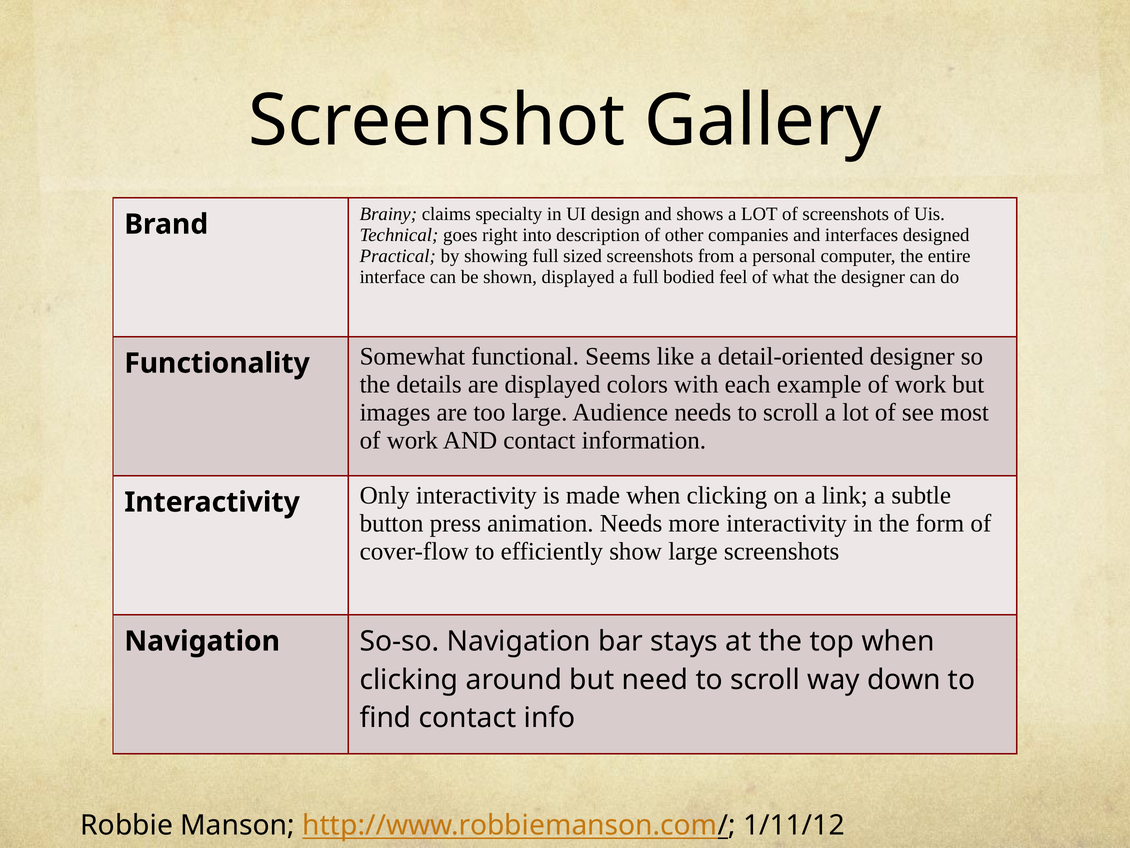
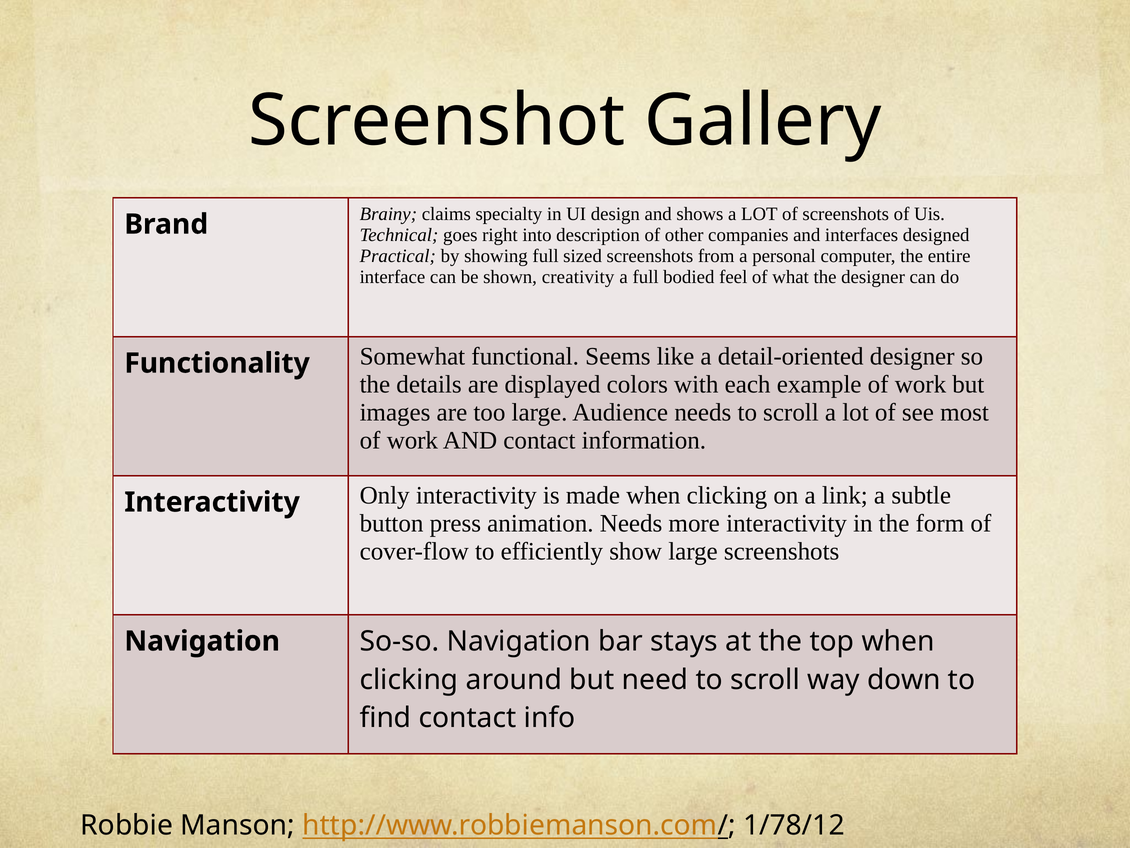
shown displayed: displayed -> creativity
1/11/12: 1/11/12 -> 1/78/12
